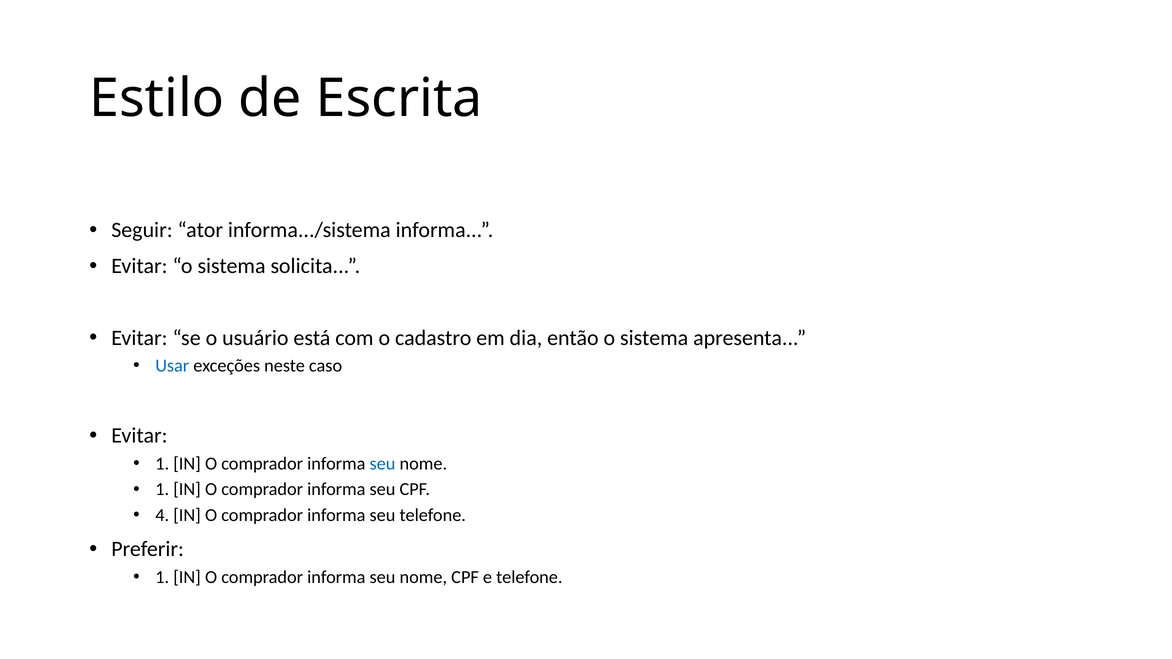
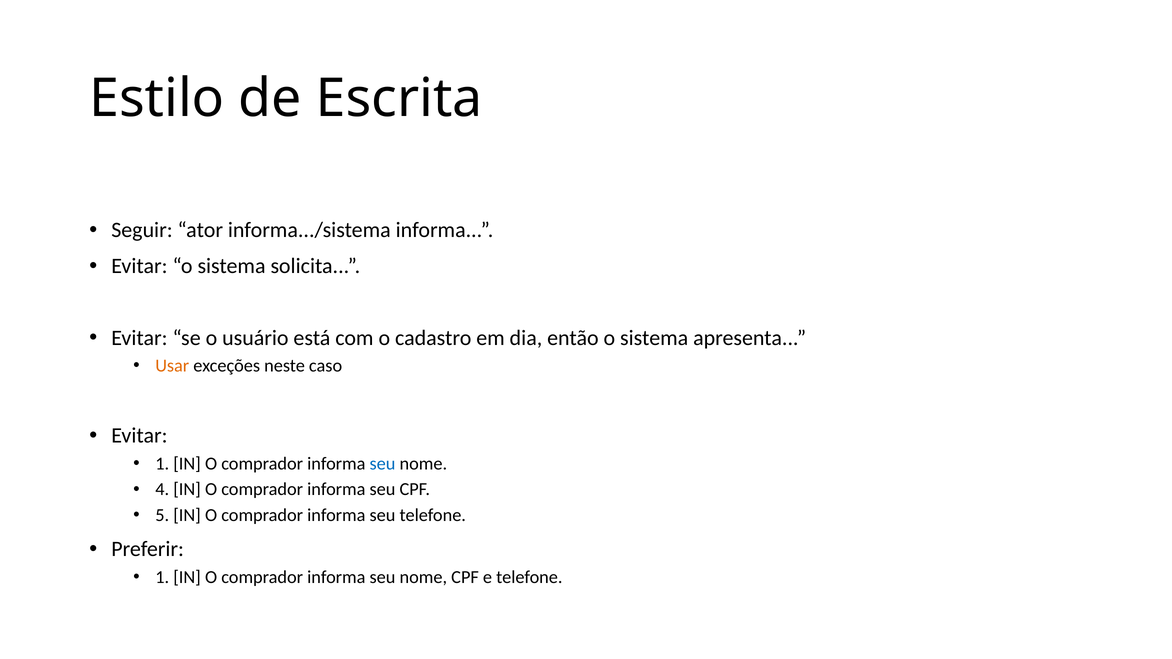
Usar colour: blue -> orange
1 at (162, 490): 1 -> 4
4: 4 -> 5
